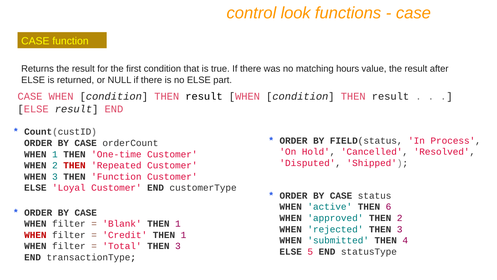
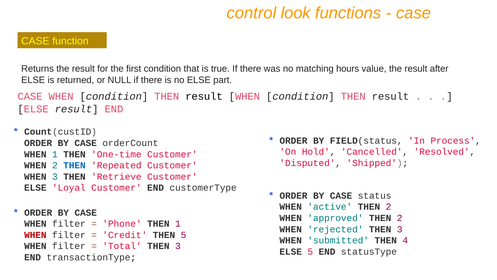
THEN at (74, 165) colour: red -> blue
THEN Function: Function -> Retrieve
active THEN 6: 6 -> 2
Blank: Blank -> Phone
Credit THEN 1: 1 -> 5
